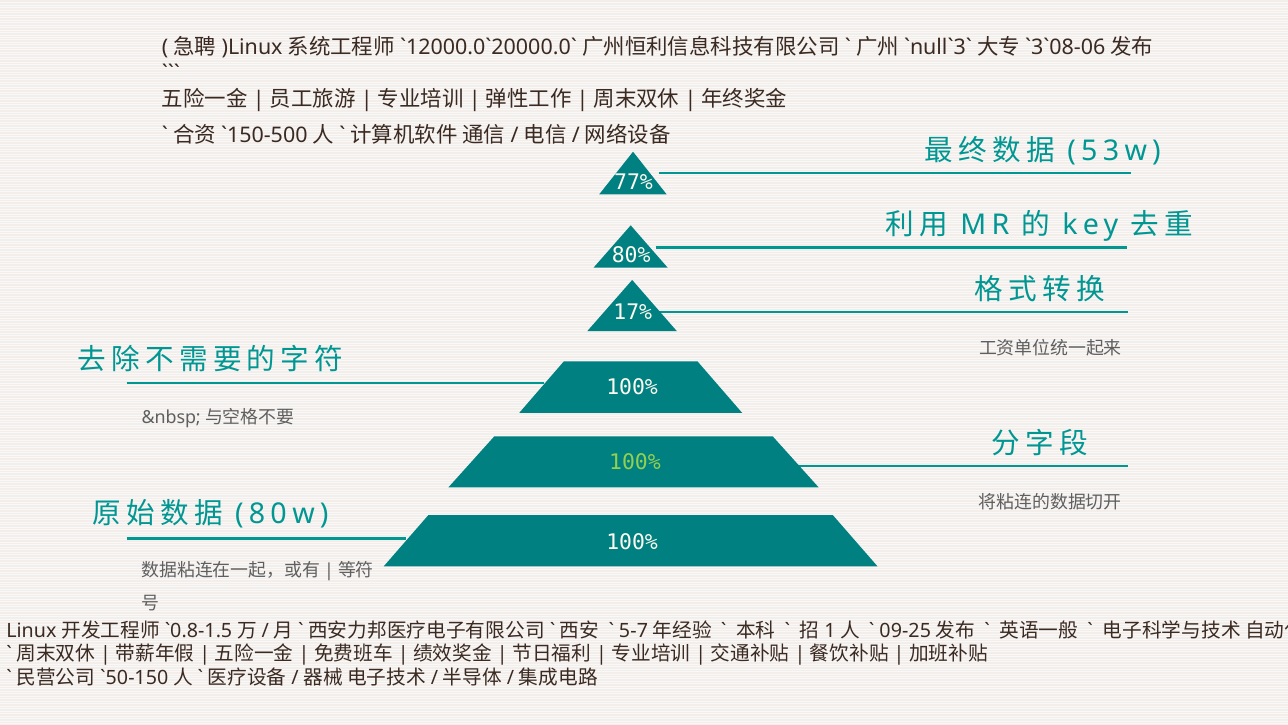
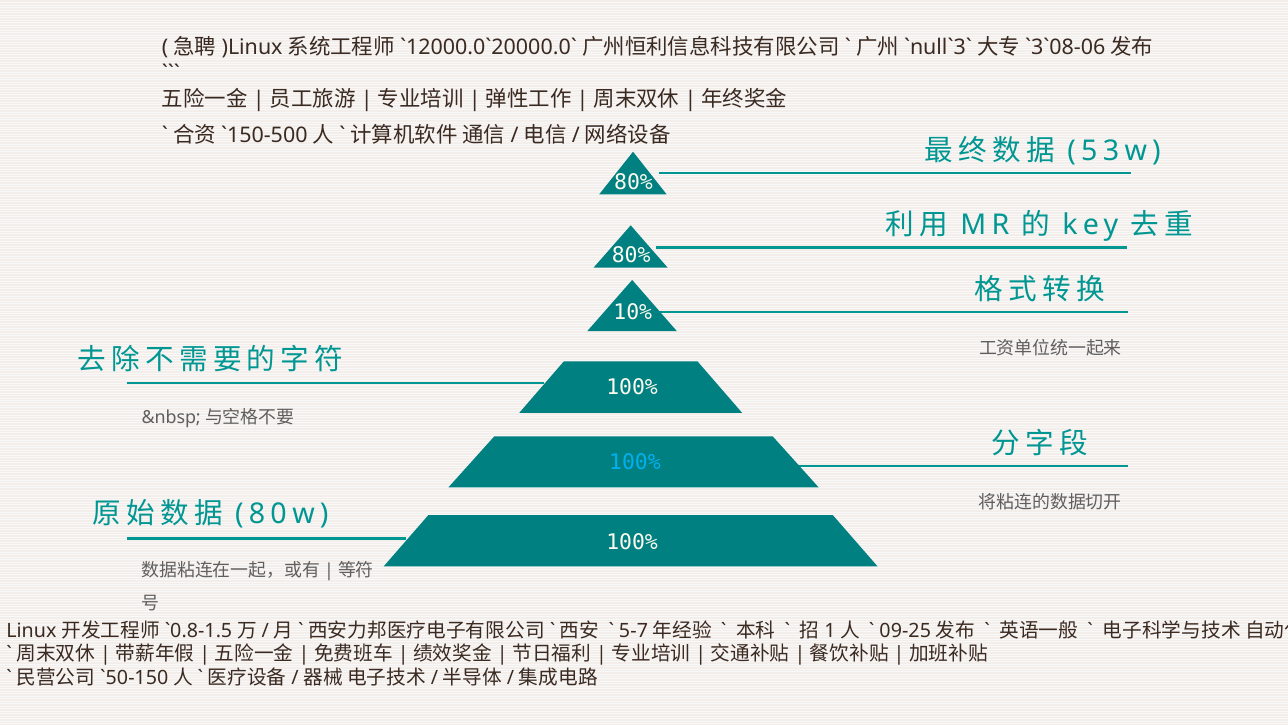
77% at (633, 182): 77% -> 80%
17%: 17% -> 10%
100% at (635, 462) colour: light green -> light blue
